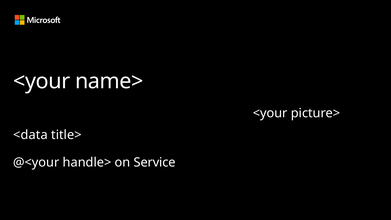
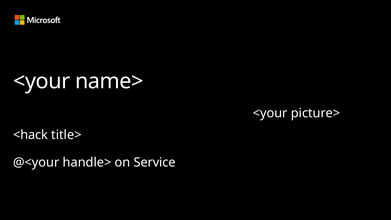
<data: <data -> <hack
